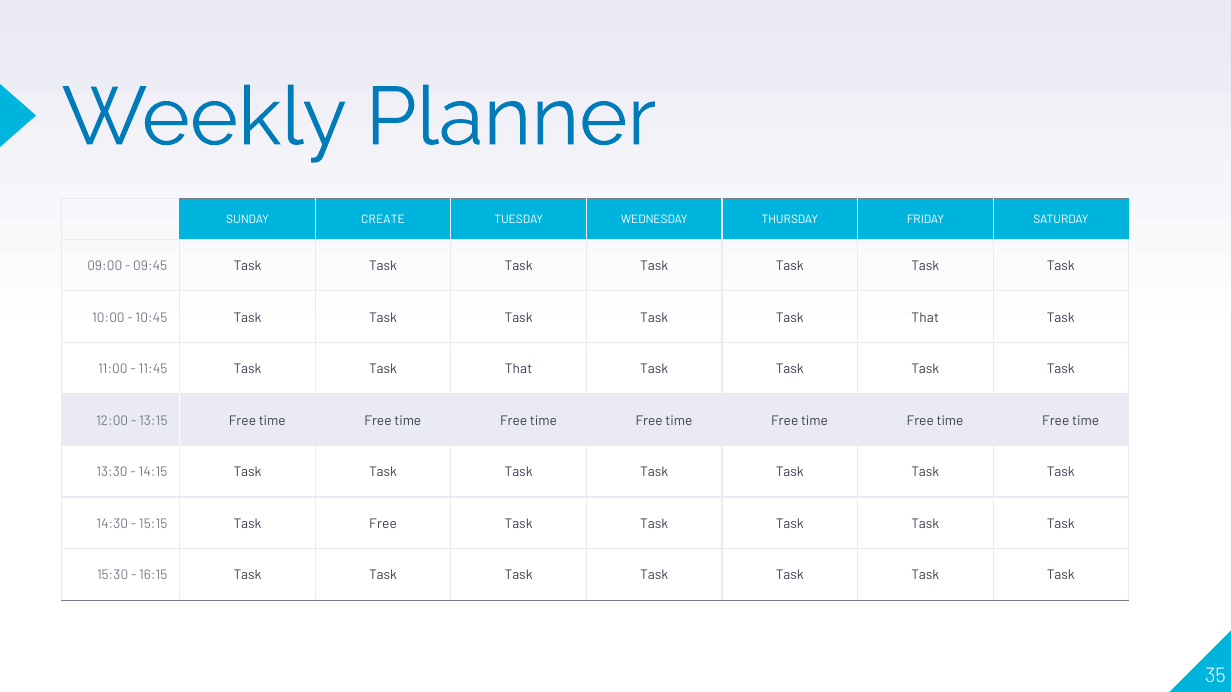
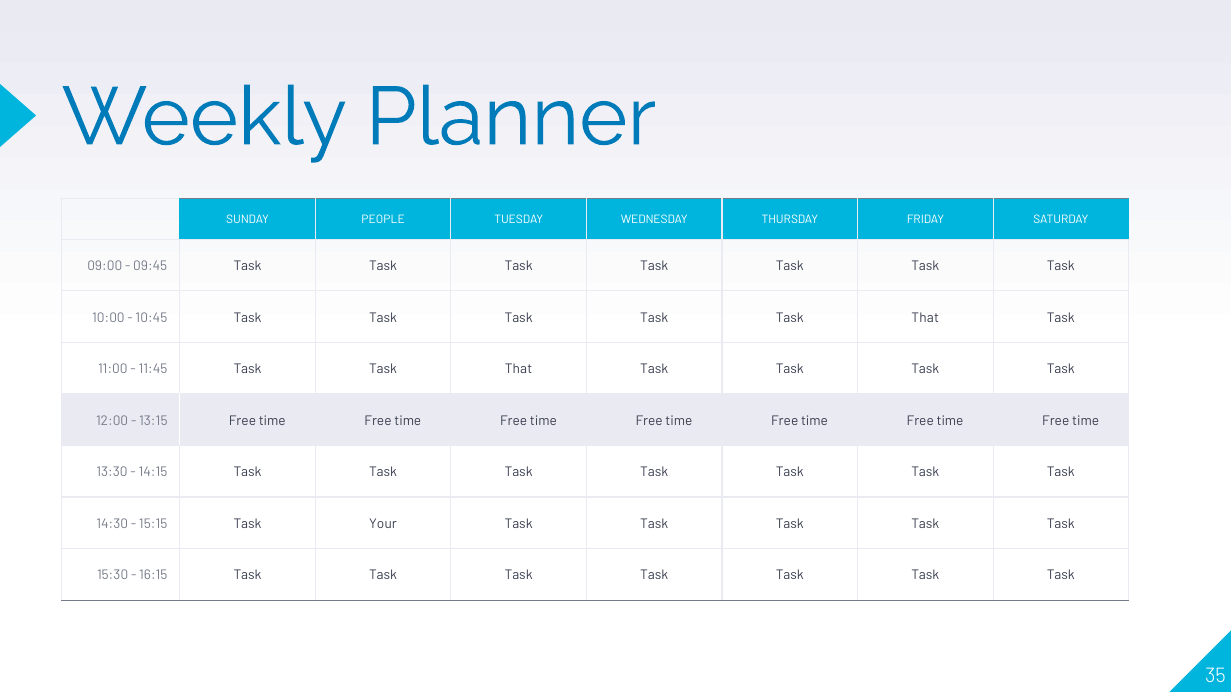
CREATE: CREATE -> PEOPLE
Free: Free -> Your
